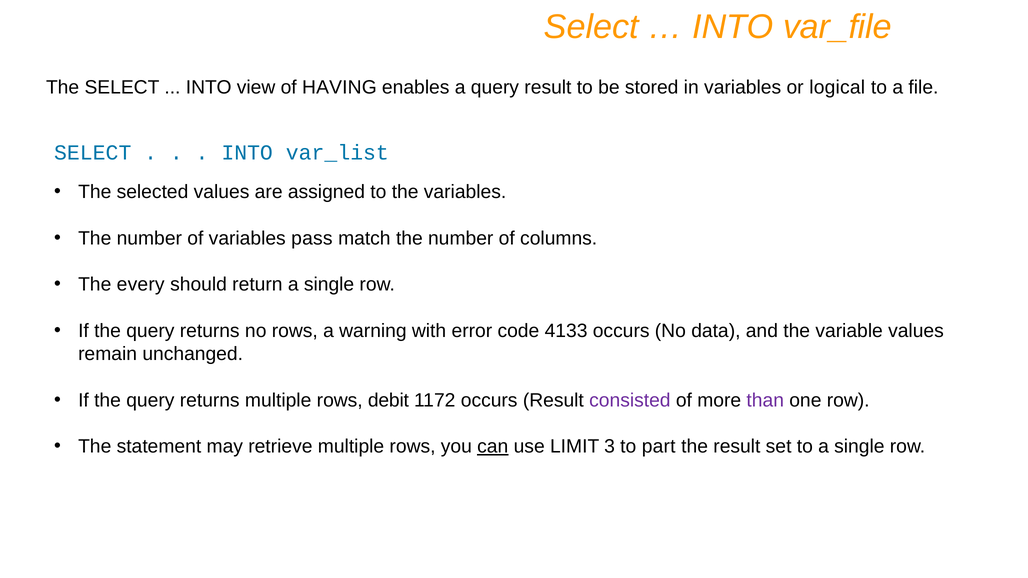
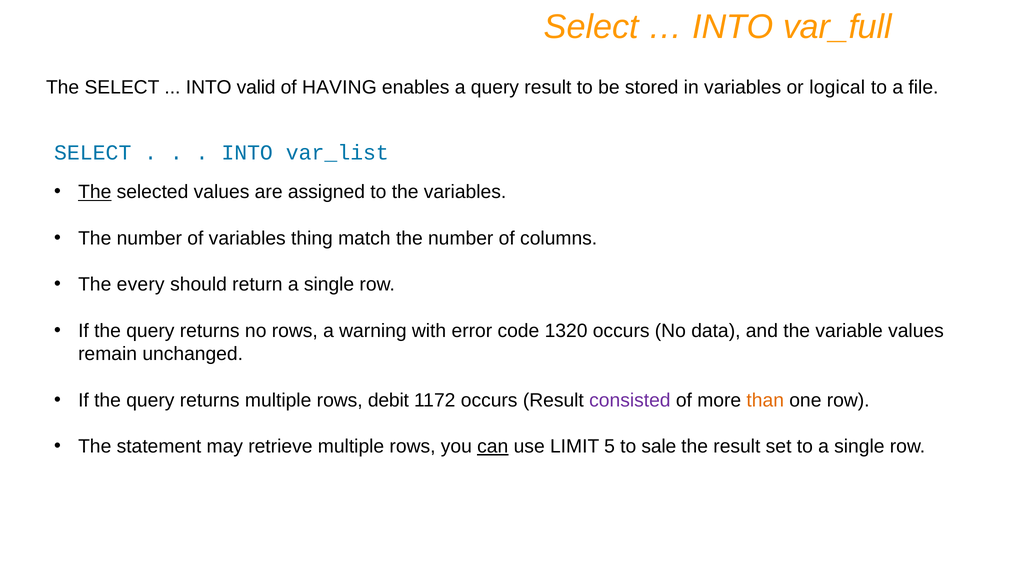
var_file: var_file -> var_full
view: view -> valid
The at (95, 192) underline: none -> present
pass: pass -> thing
4133: 4133 -> 1320
than colour: purple -> orange
3: 3 -> 5
part: part -> sale
